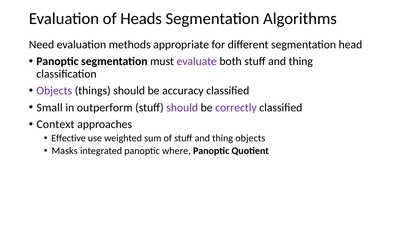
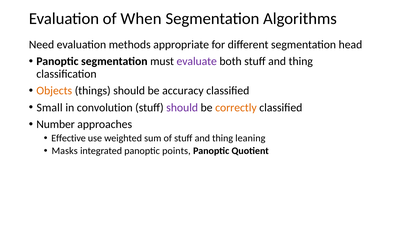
Heads: Heads -> When
Objects at (54, 91) colour: purple -> orange
outperform: outperform -> convolution
correctly colour: purple -> orange
Context: Context -> Number
thing objects: objects -> leaning
where: where -> points
